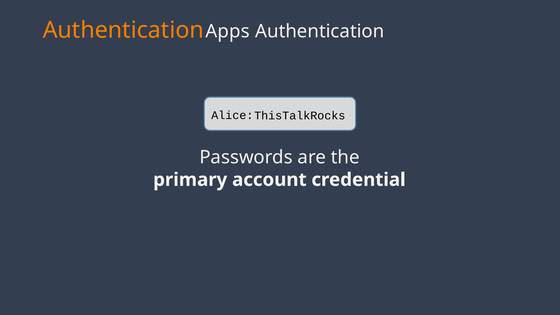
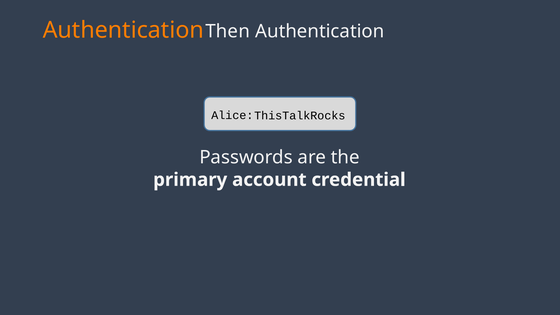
Apps: Apps -> Then
